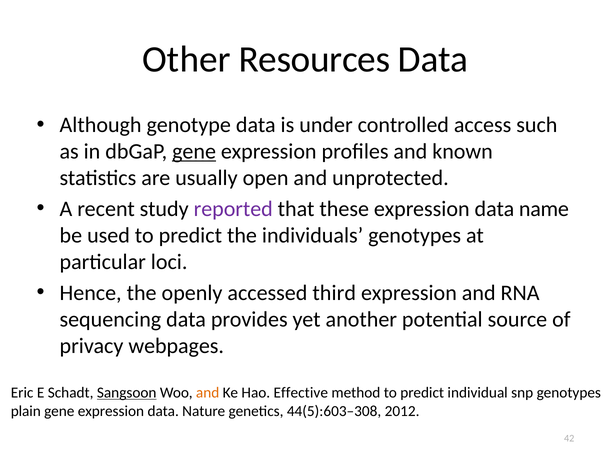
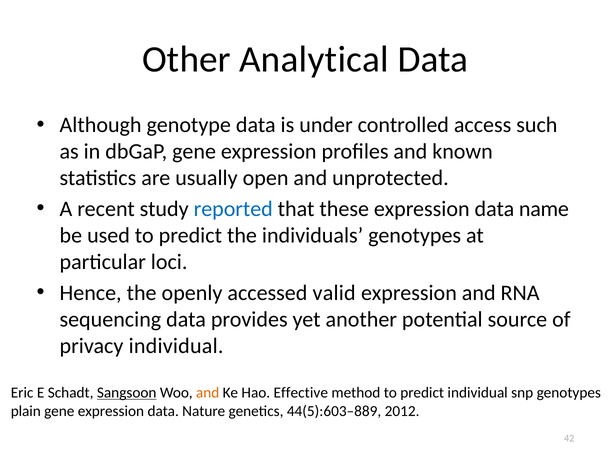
Resources: Resources -> Analytical
gene at (194, 151) underline: present -> none
reported colour: purple -> blue
third: third -> valid
privacy webpages: webpages -> individual
44(5):603–308: 44(5):603–308 -> 44(5):603–889
